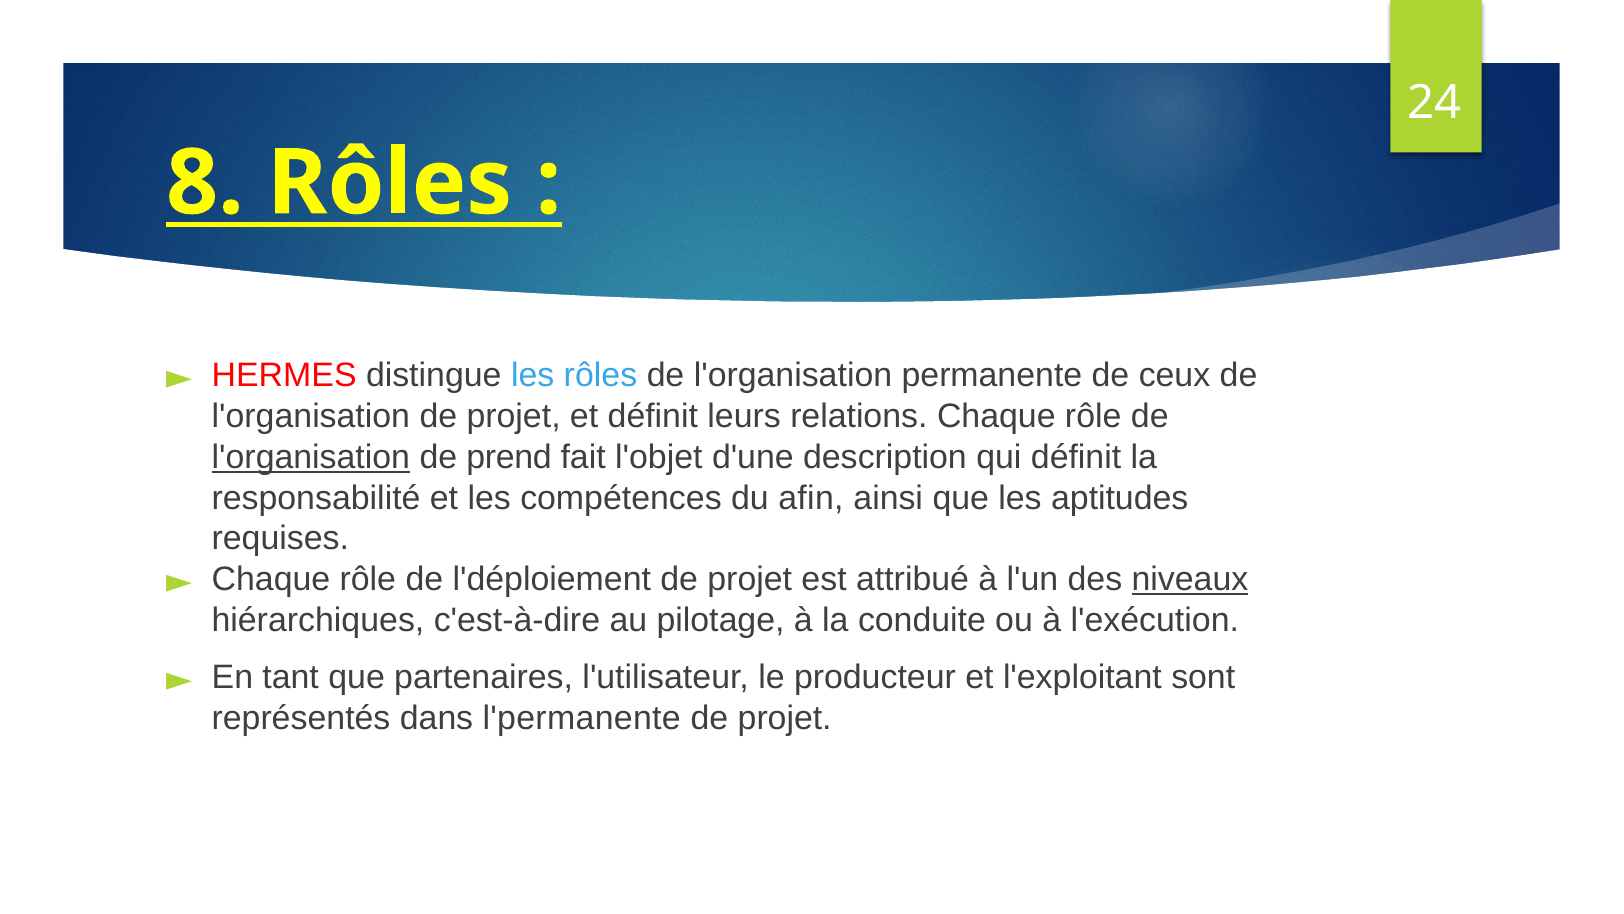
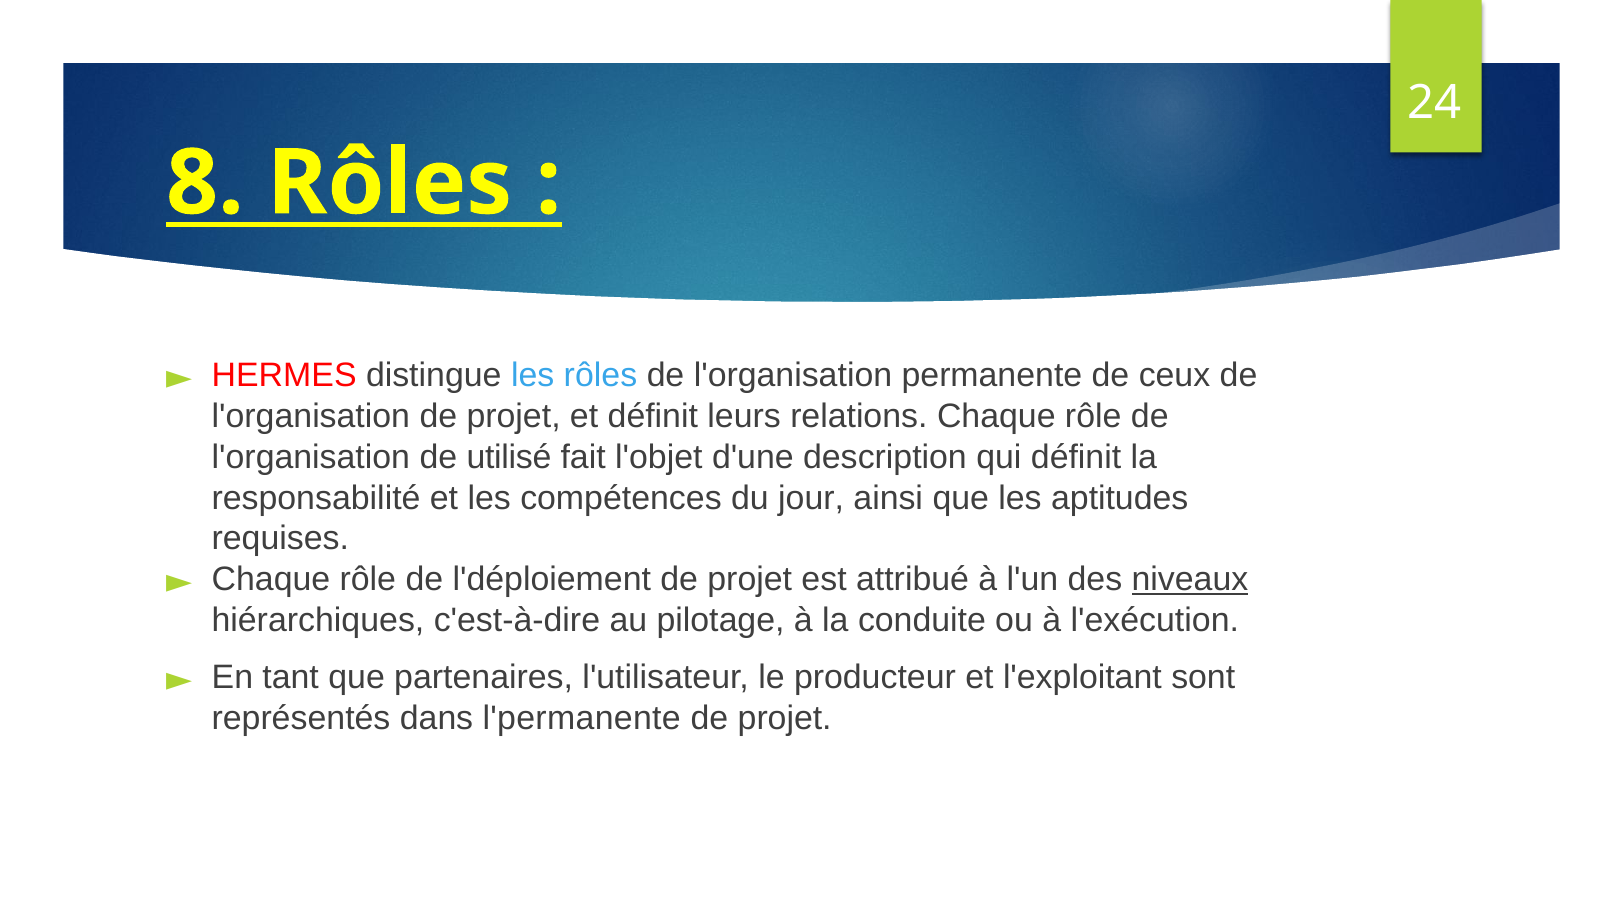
l'organisation at (311, 457) underline: present -> none
prend: prend -> utilisé
afin: afin -> jour
